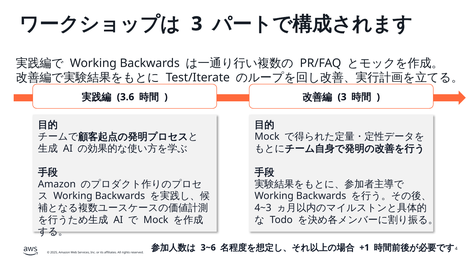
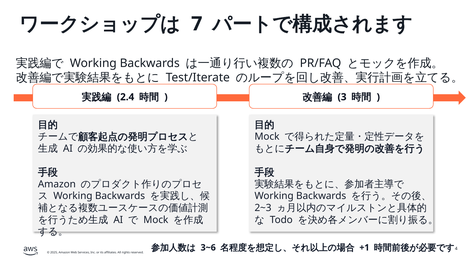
3 at (197, 24): 3 -> 7
3.6: 3.6 -> 2.4
4~3: 4~3 -> 2~3
